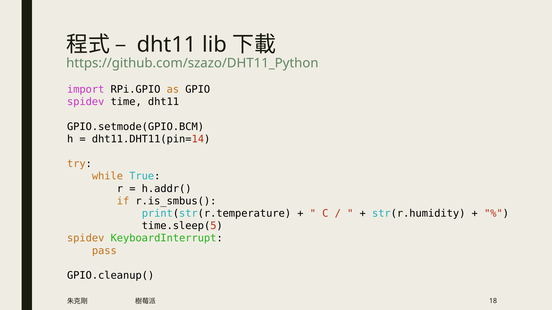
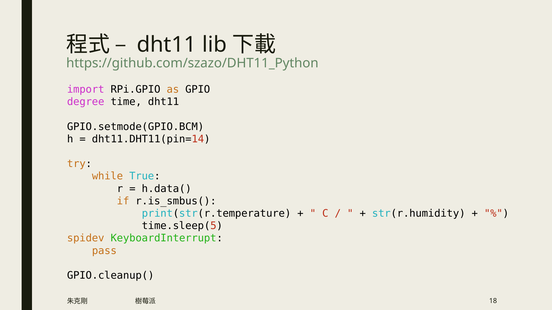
spidev at (86, 102): spidev -> degree
h.addr(: h.addr( -> h.data(
